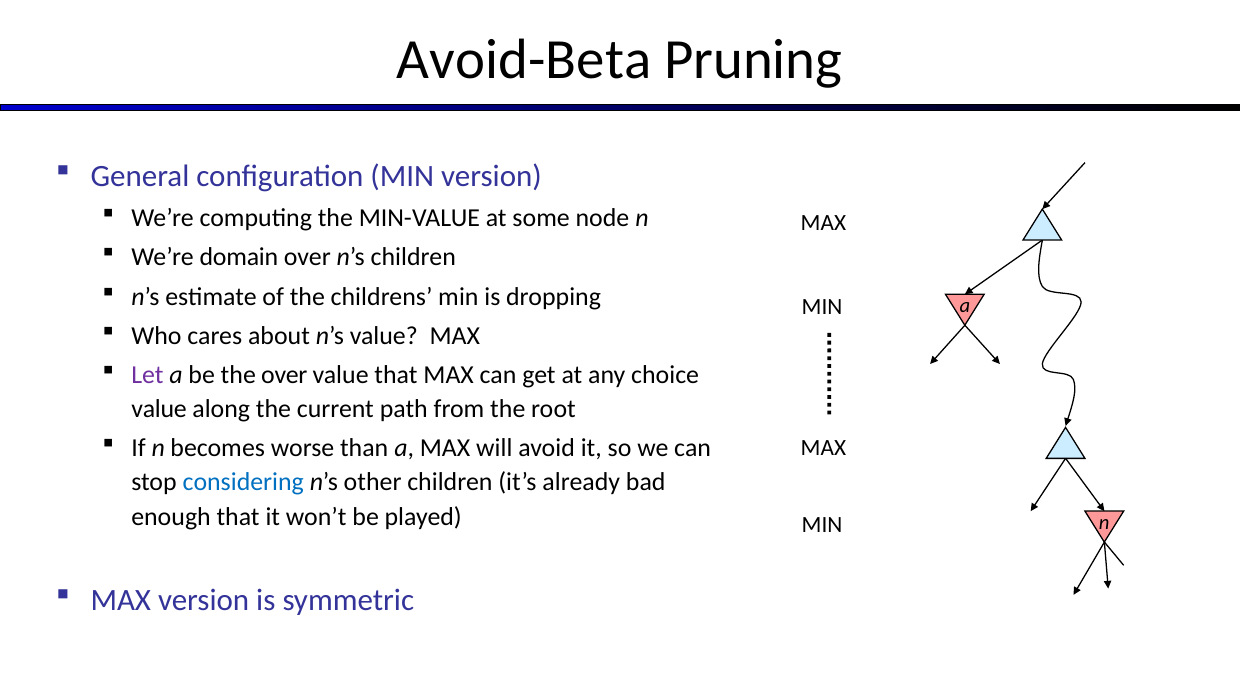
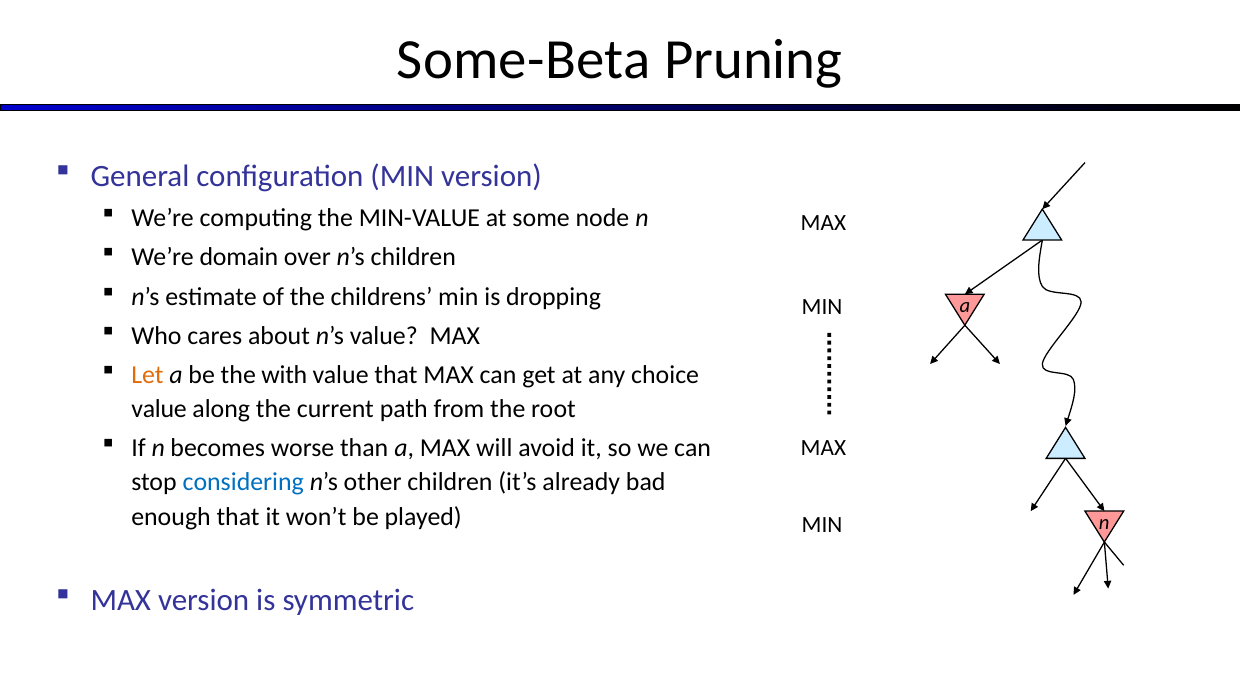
Avoid-Beta: Avoid-Beta -> Some-Beta
Let colour: purple -> orange
the over: over -> with
